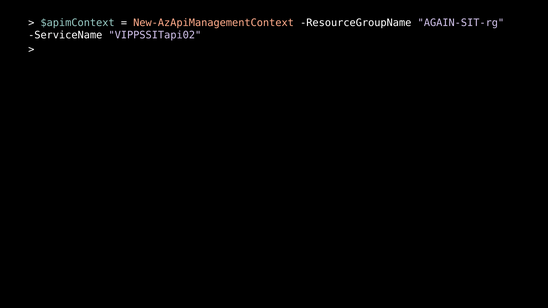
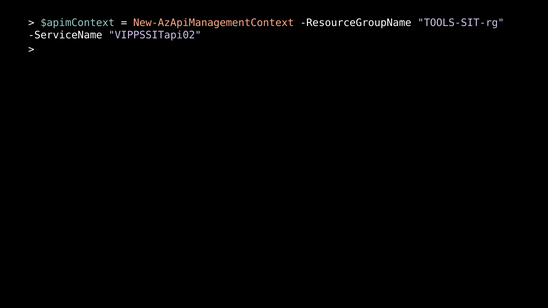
AGAIN-SIT-rg: AGAIN-SIT-rg -> TOOLS-SIT-rg
